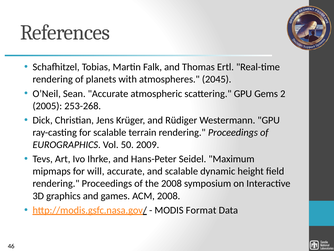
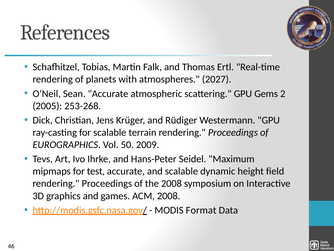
2045: 2045 -> 2027
will: will -> test
